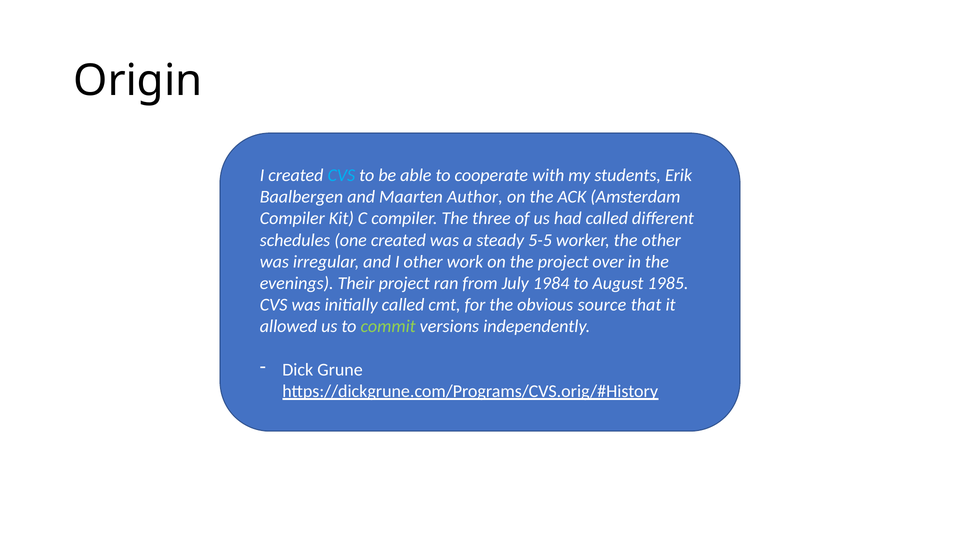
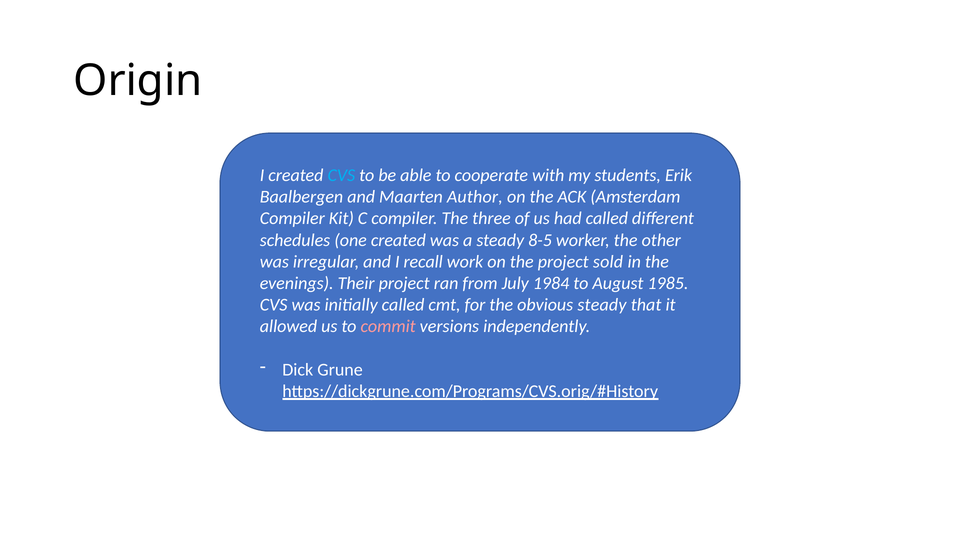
5-5: 5-5 -> 8-5
I other: other -> recall
over: over -> sold
obvious source: source -> steady
commit colour: light green -> pink
